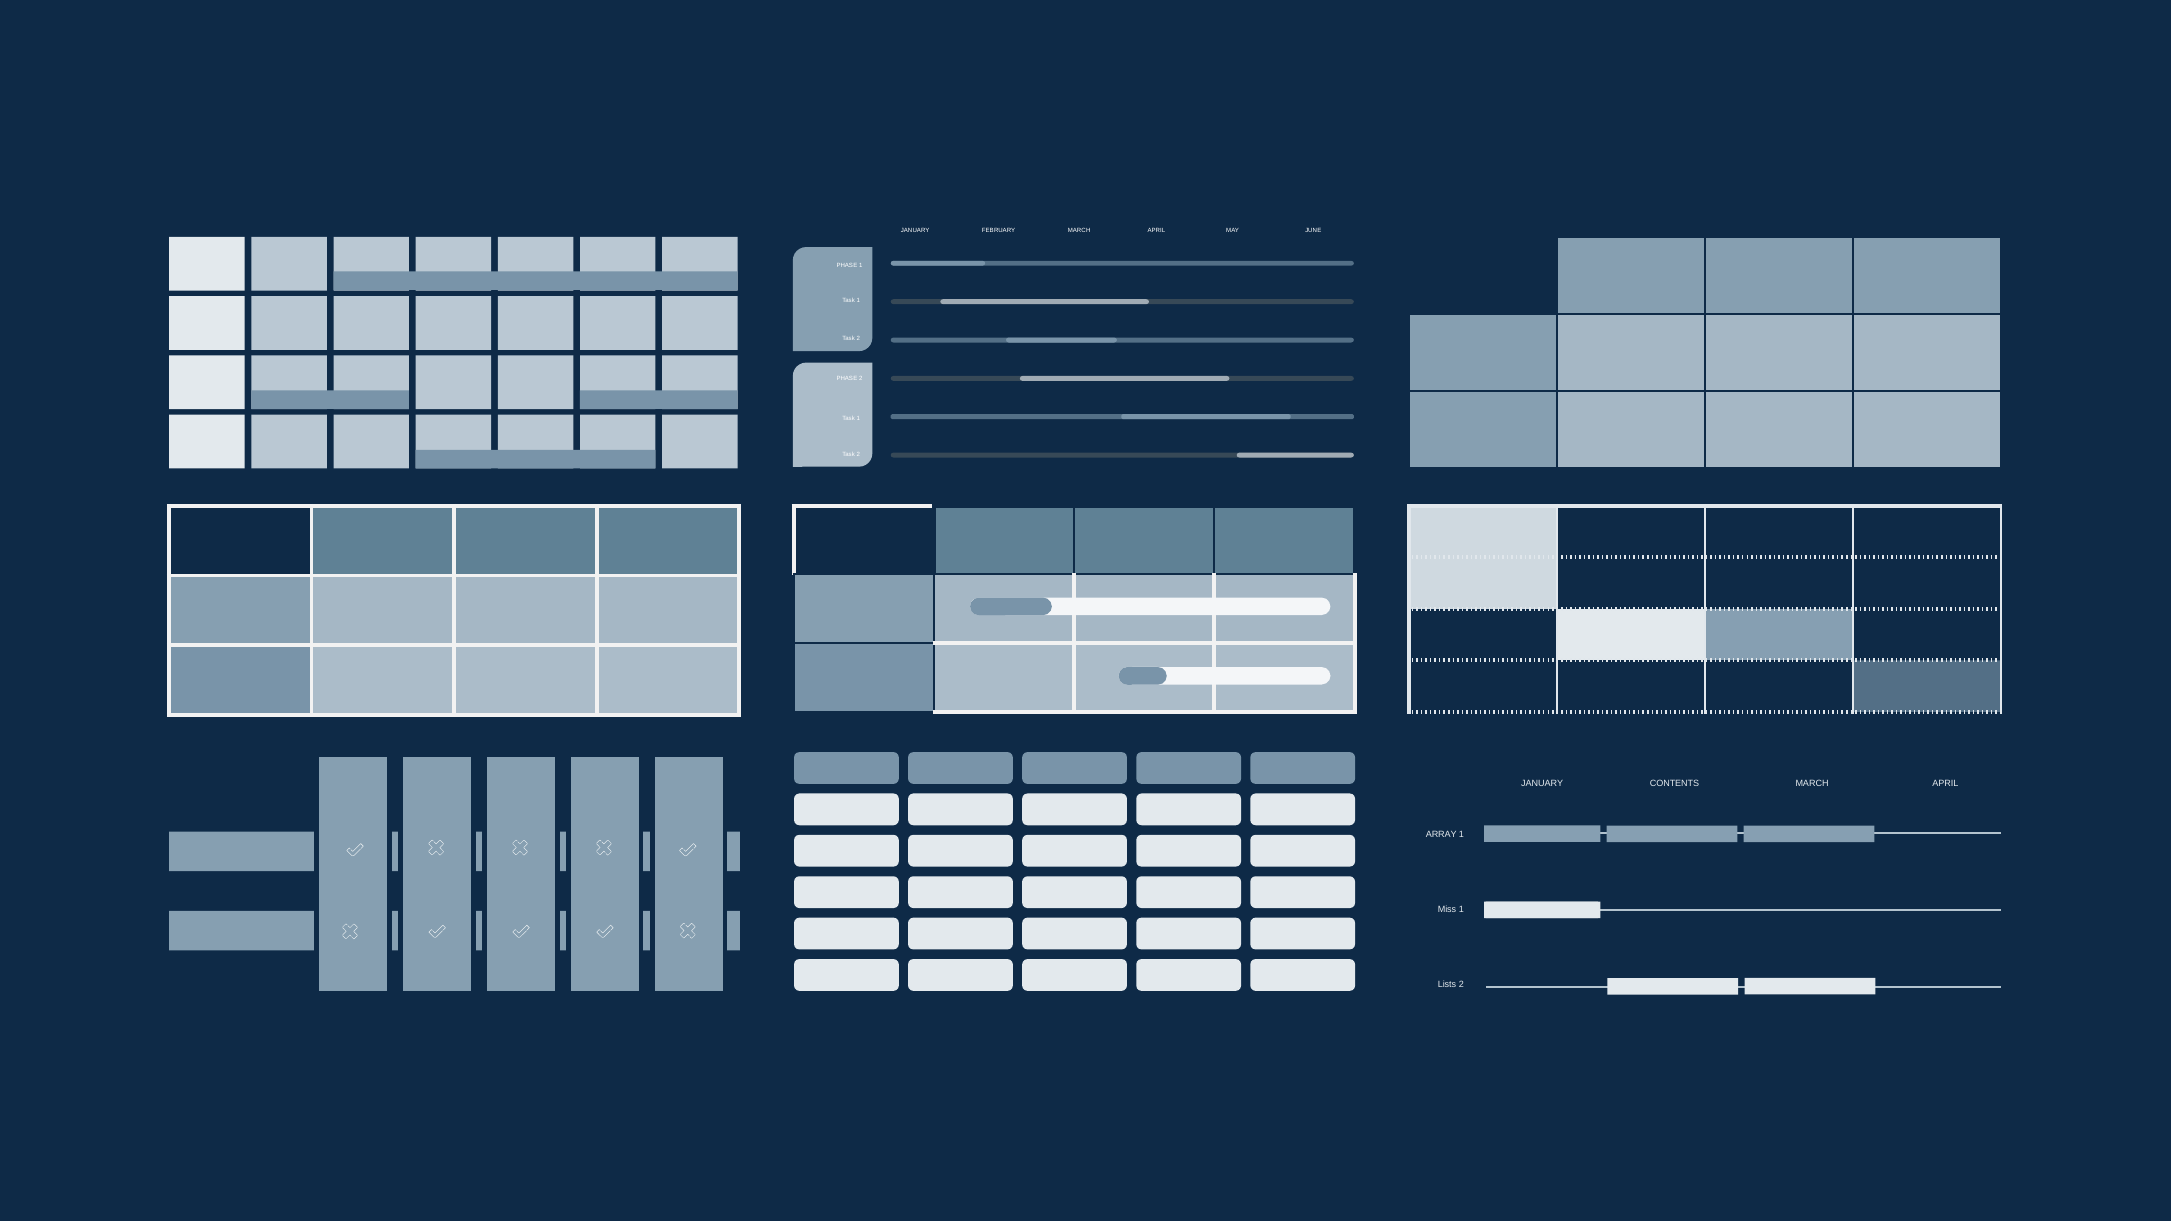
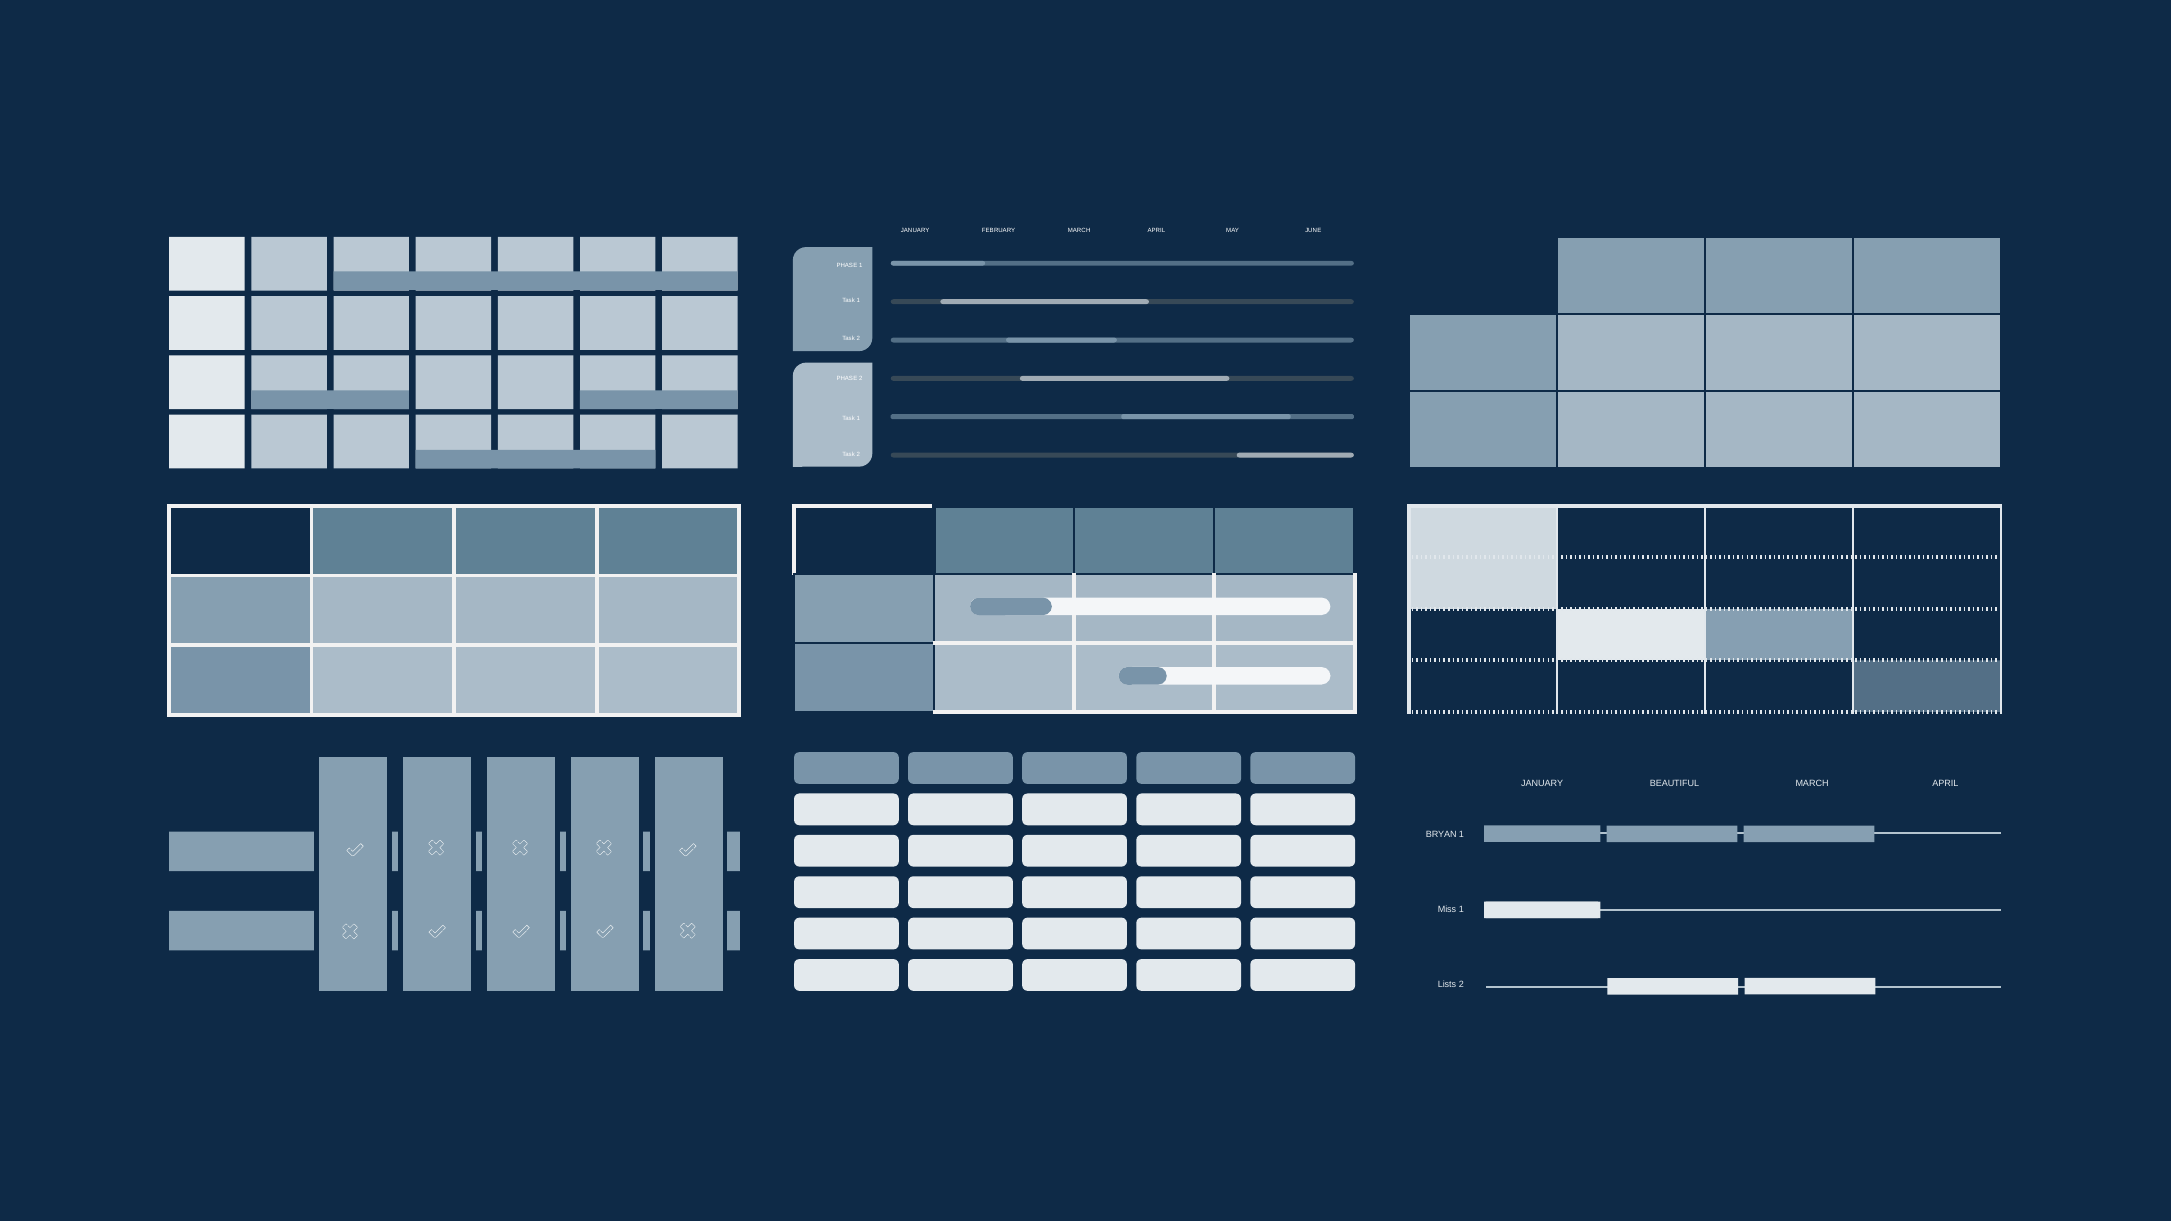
CONTENTS: CONTENTS -> BEAUTIFUL
ARRAY: ARRAY -> BRYAN
